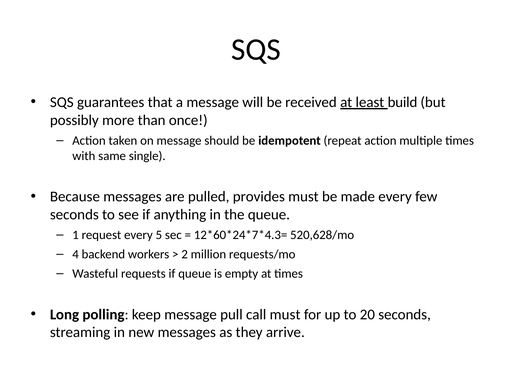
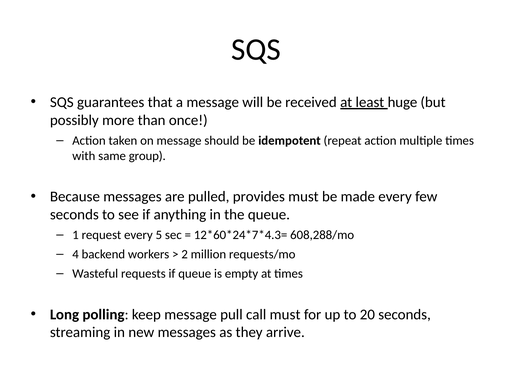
build: build -> huge
single: single -> group
520,628/mo: 520,628/mo -> 608,288/mo
